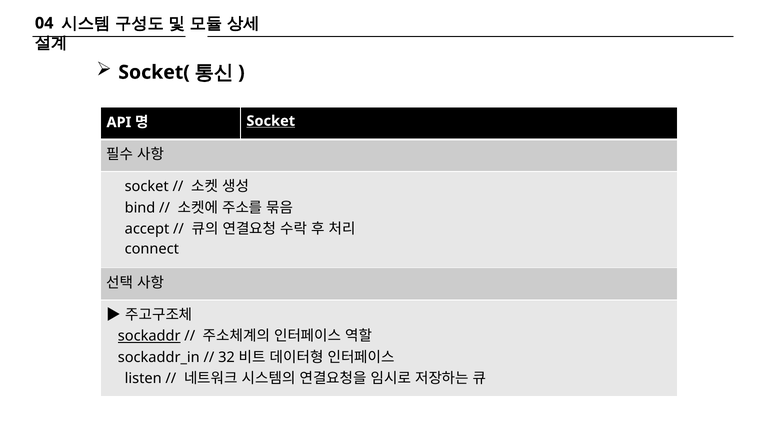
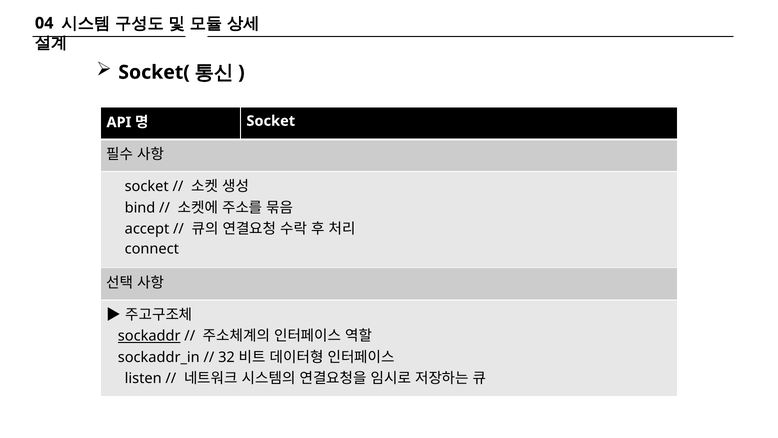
Socket at (271, 121) underline: present -> none
